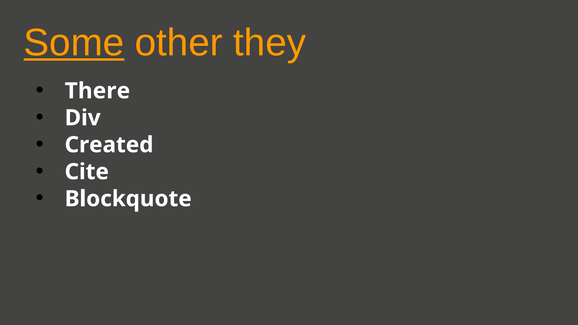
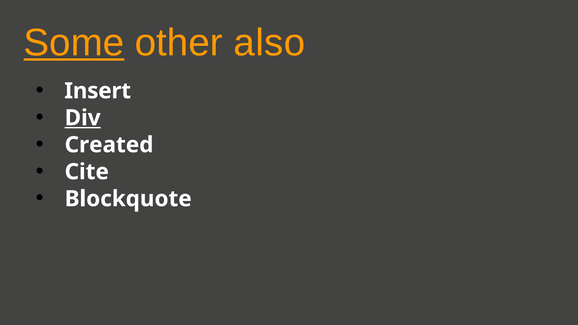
they: they -> also
There: There -> Insert
Div underline: none -> present
